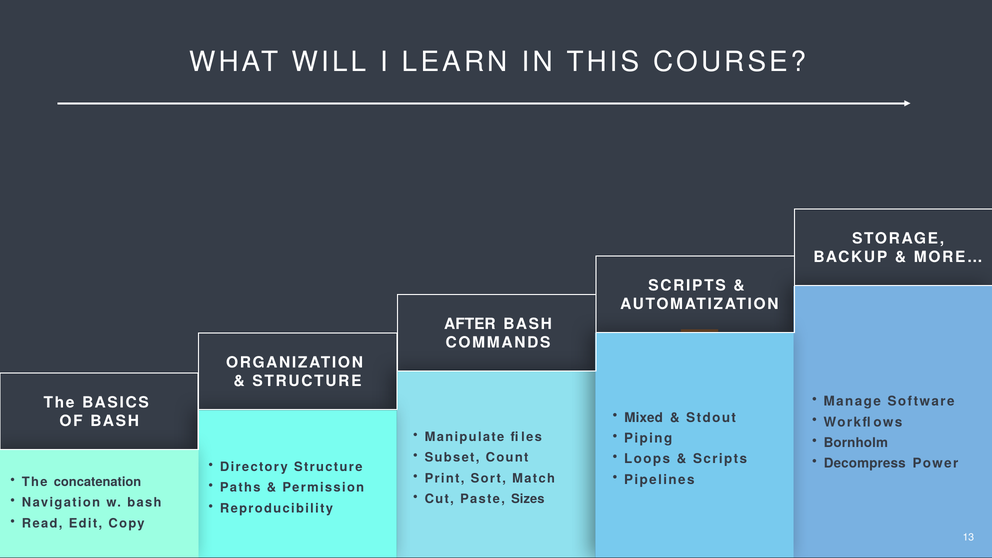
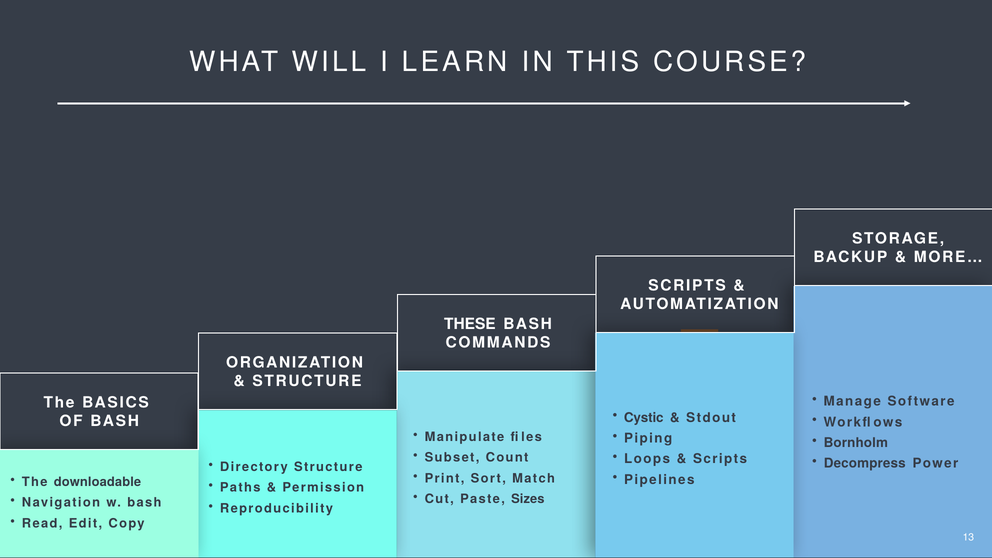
AFTER: AFTER -> THESE
Mixed: Mixed -> Cystic
concatenation: concatenation -> downloadable
